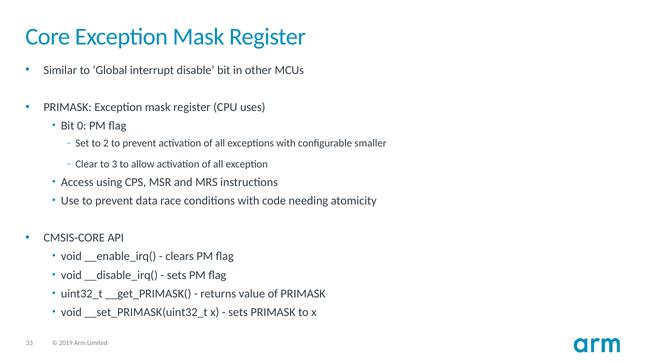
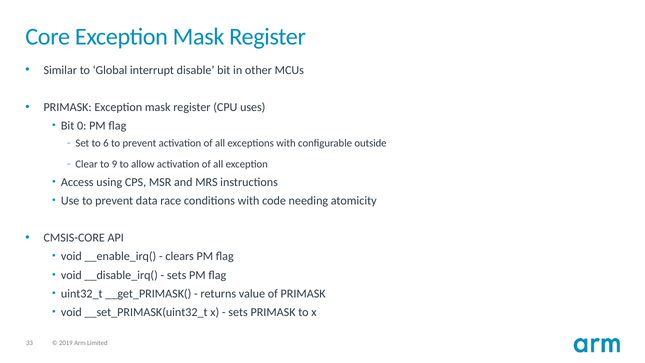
2: 2 -> 6
smaller: smaller -> outside
3: 3 -> 9
